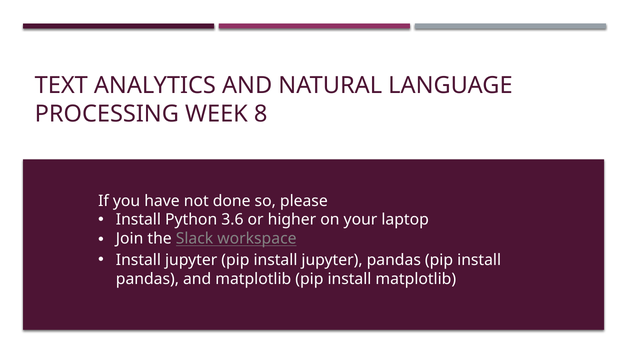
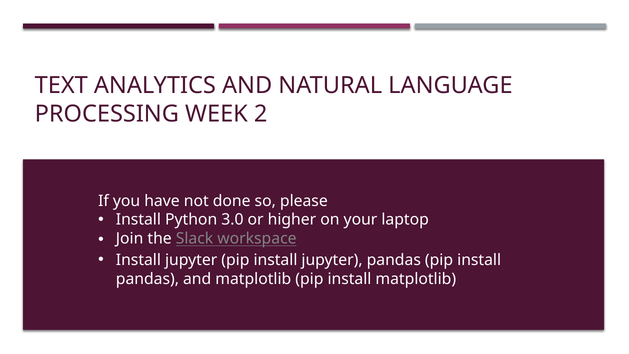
8: 8 -> 2
3.6: 3.6 -> 3.0
